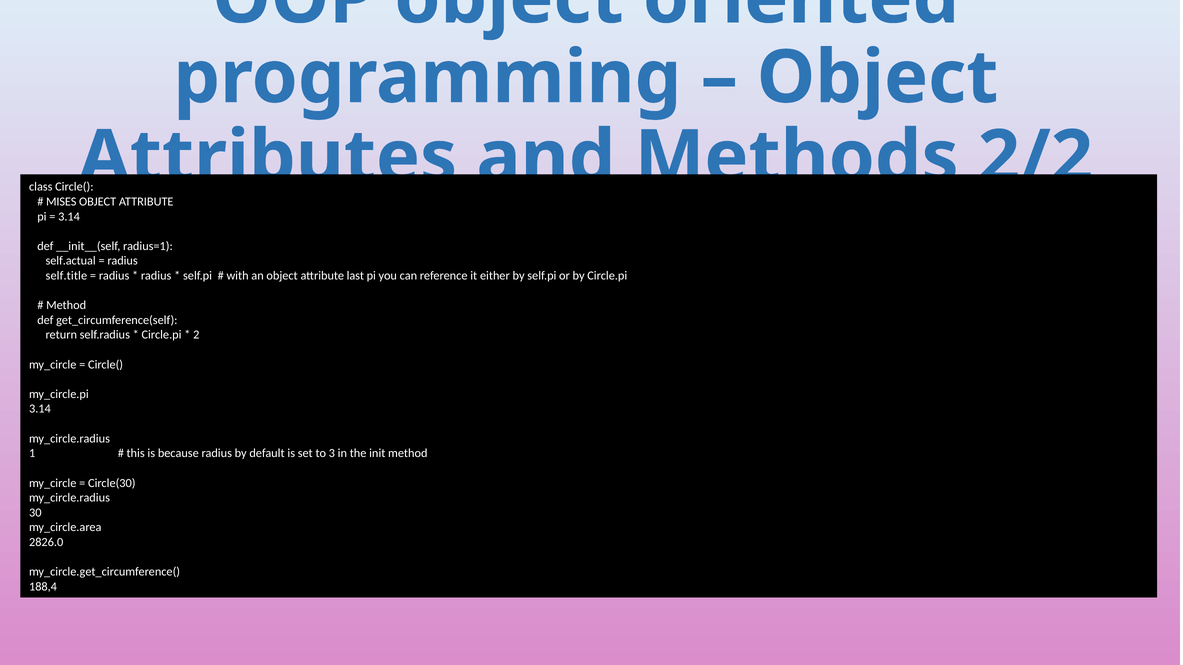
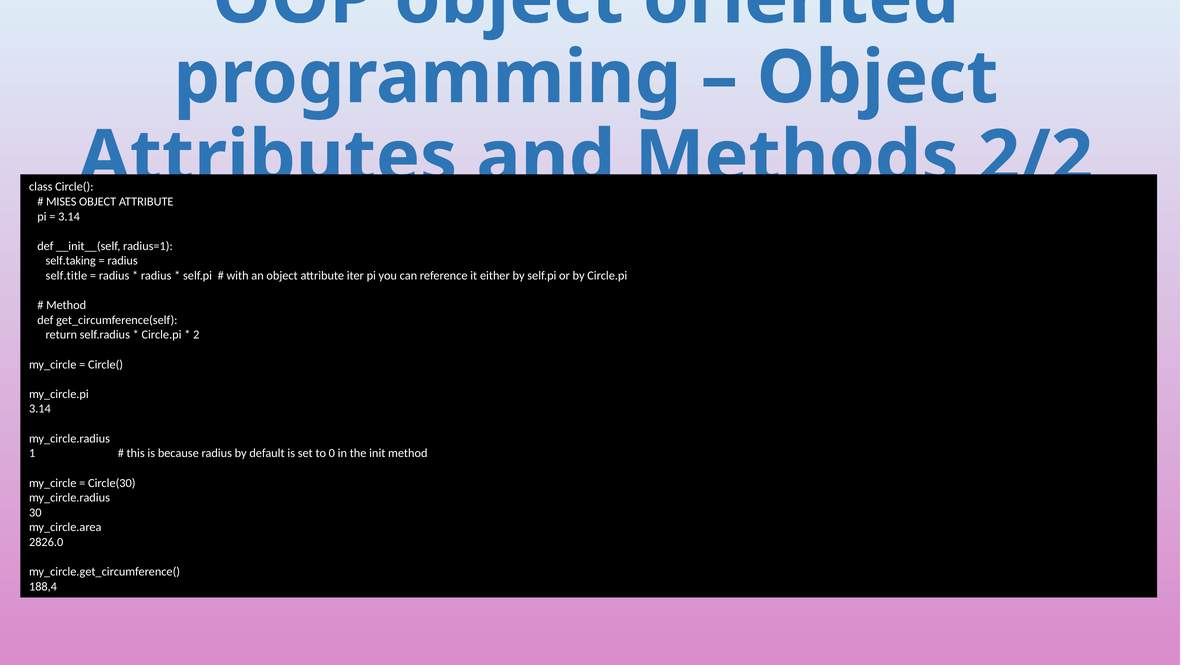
self.actual: self.actual -> self.taking
last: last -> iter
3: 3 -> 0
